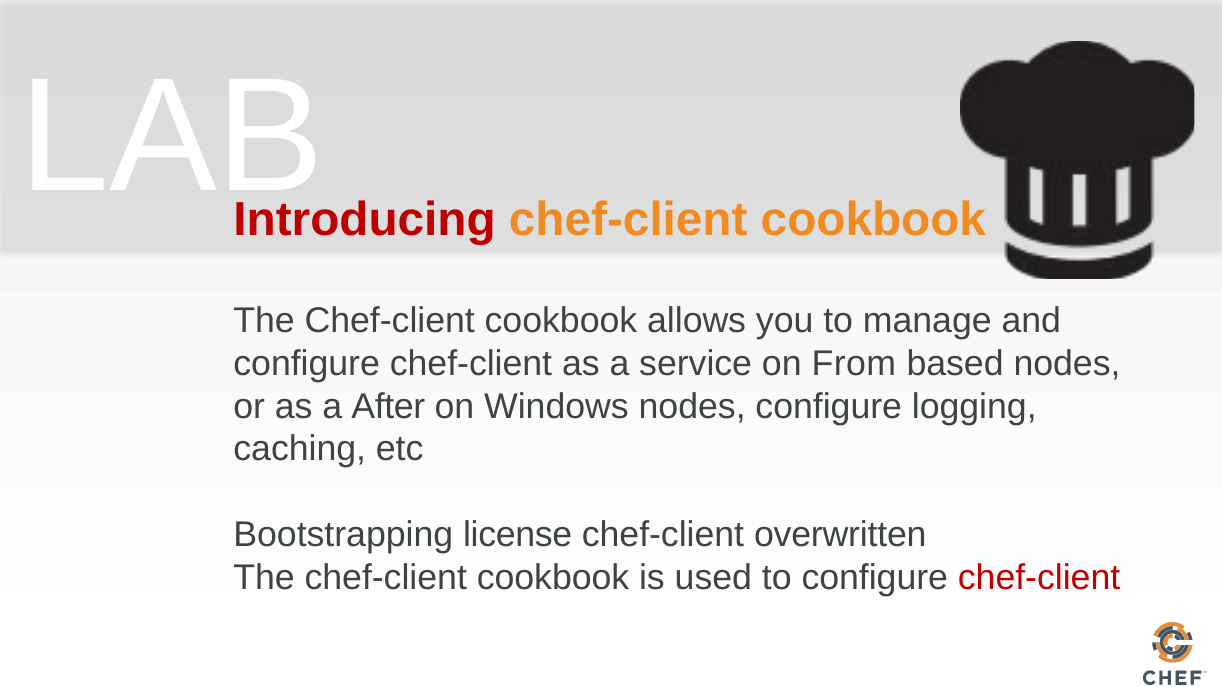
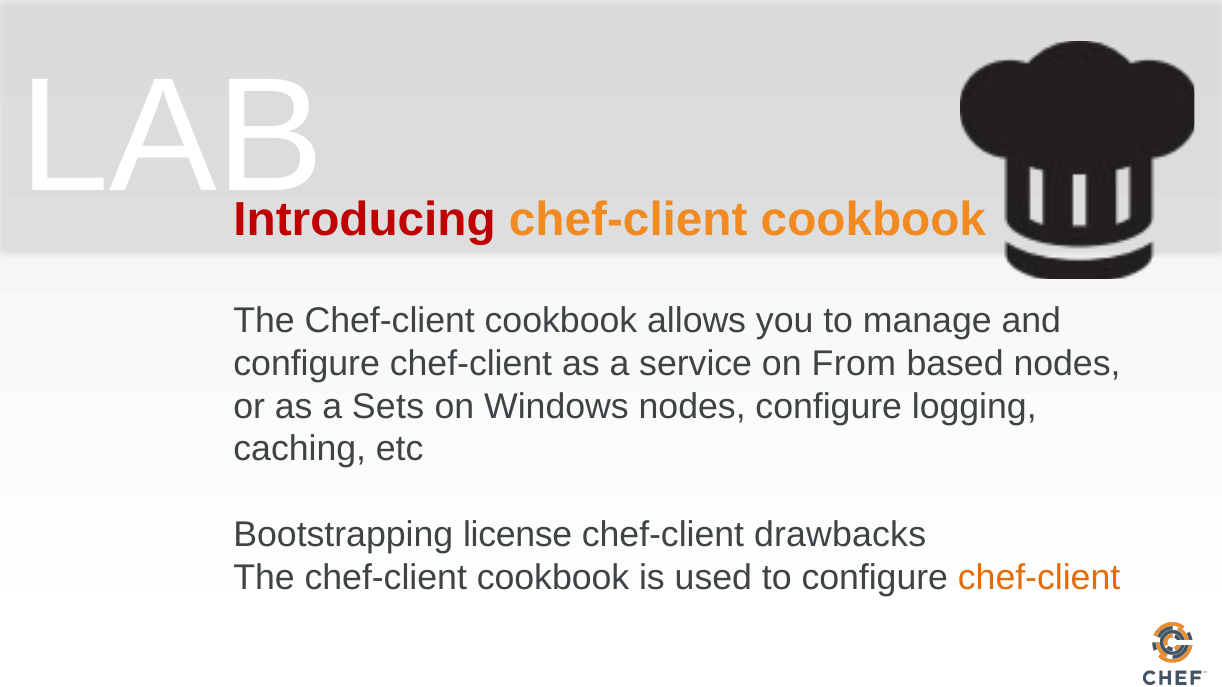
After: After -> Sets
overwritten: overwritten -> drawbacks
chef-client at (1039, 578) colour: red -> orange
